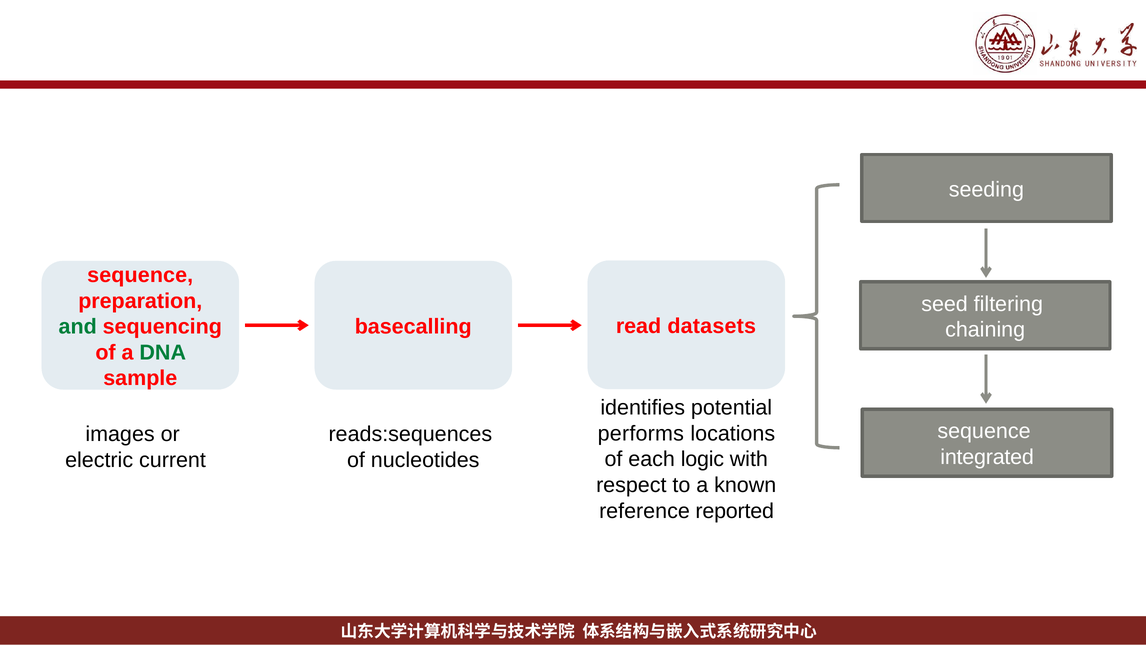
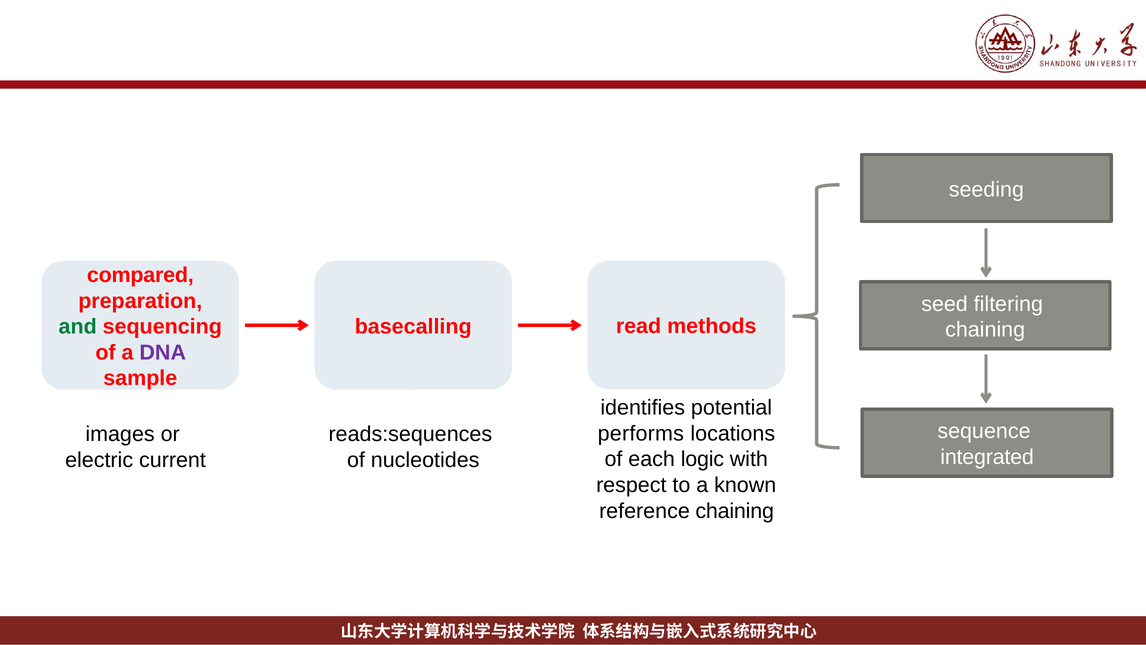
sequence at (140, 275): sequence -> compared
datasets: datasets -> methods
DNA colour: green -> purple
reference reported: reported -> chaining
